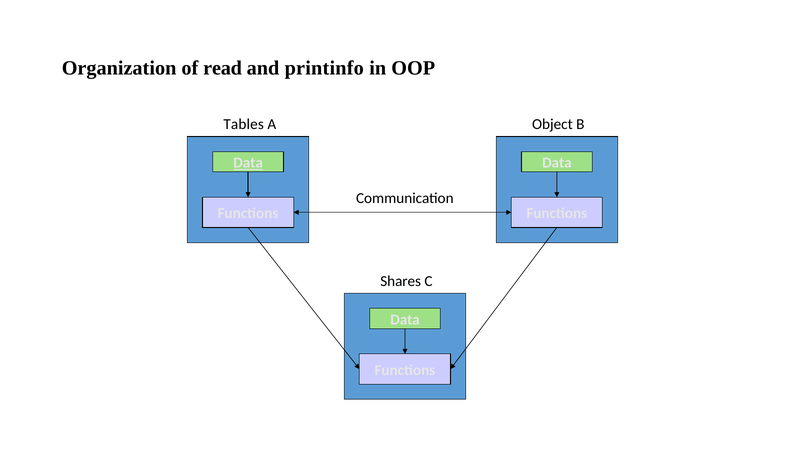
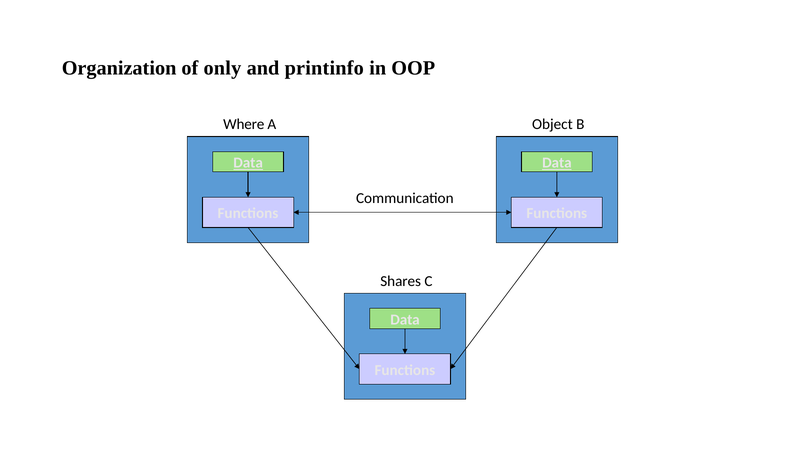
read: read -> only
Tables: Tables -> Where
Data at (557, 163) underline: none -> present
